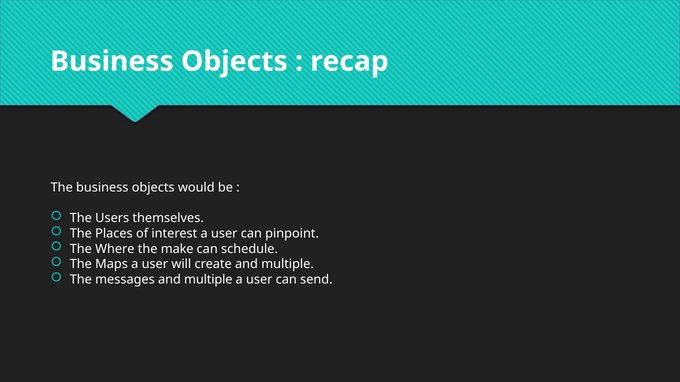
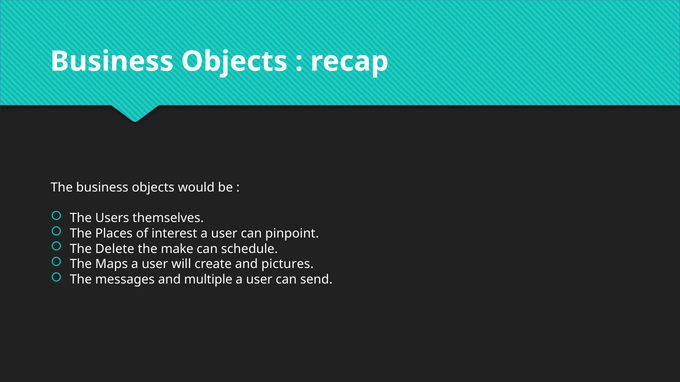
Where: Where -> Delete
create and multiple: multiple -> pictures
